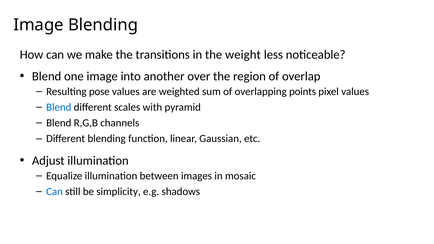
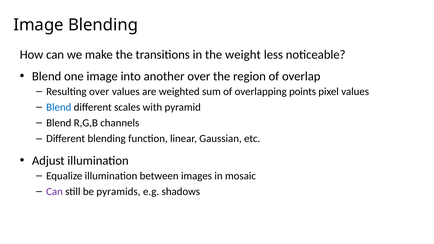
Resulting pose: pose -> over
Can at (55, 192) colour: blue -> purple
simplicity: simplicity -> pyramids
